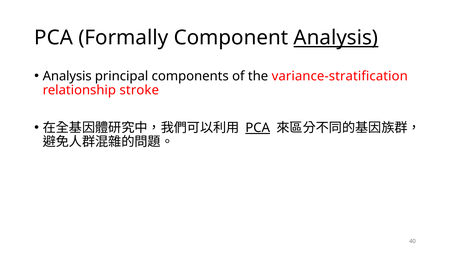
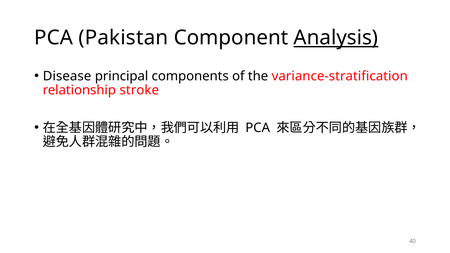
Formally: Formally -> Pakistan
Analysis at (67, 76): Analysis -> Disease
PCA at (258, 128) underline: present -> none
